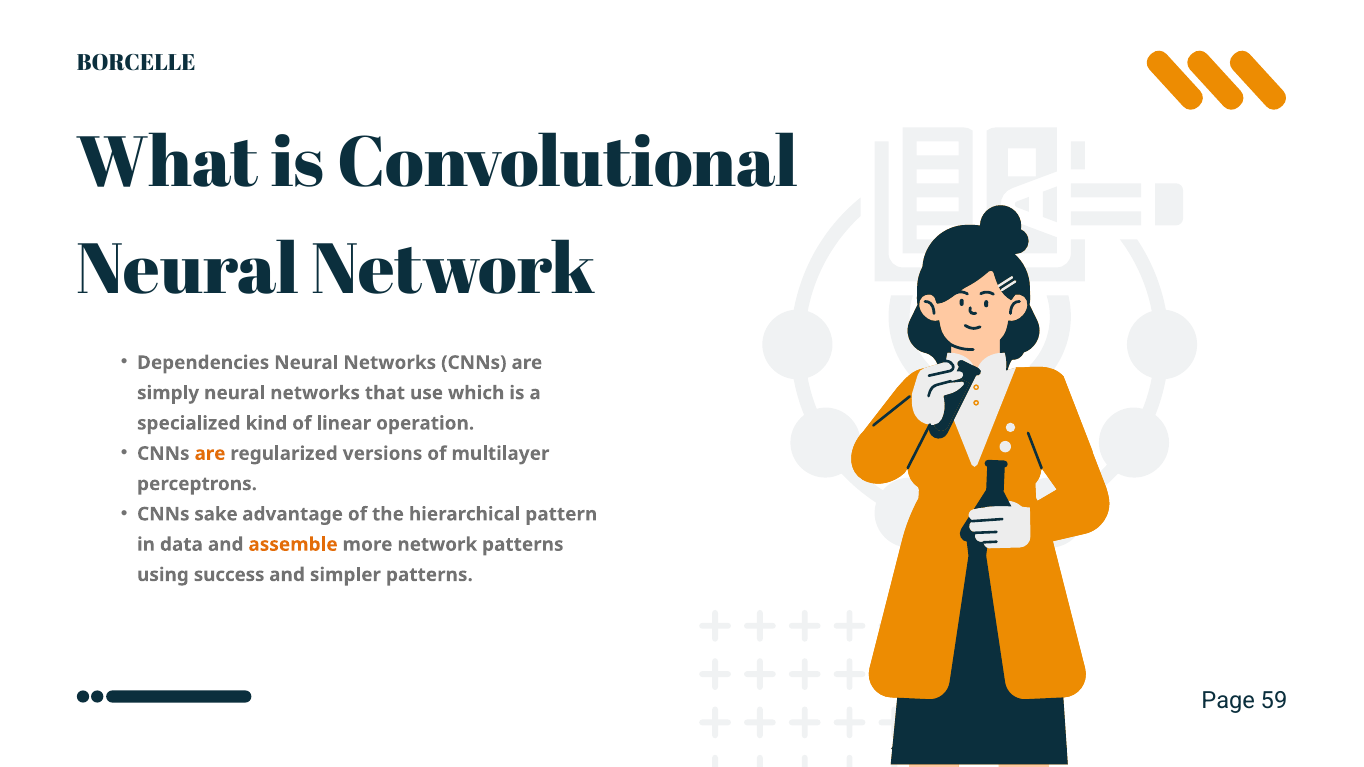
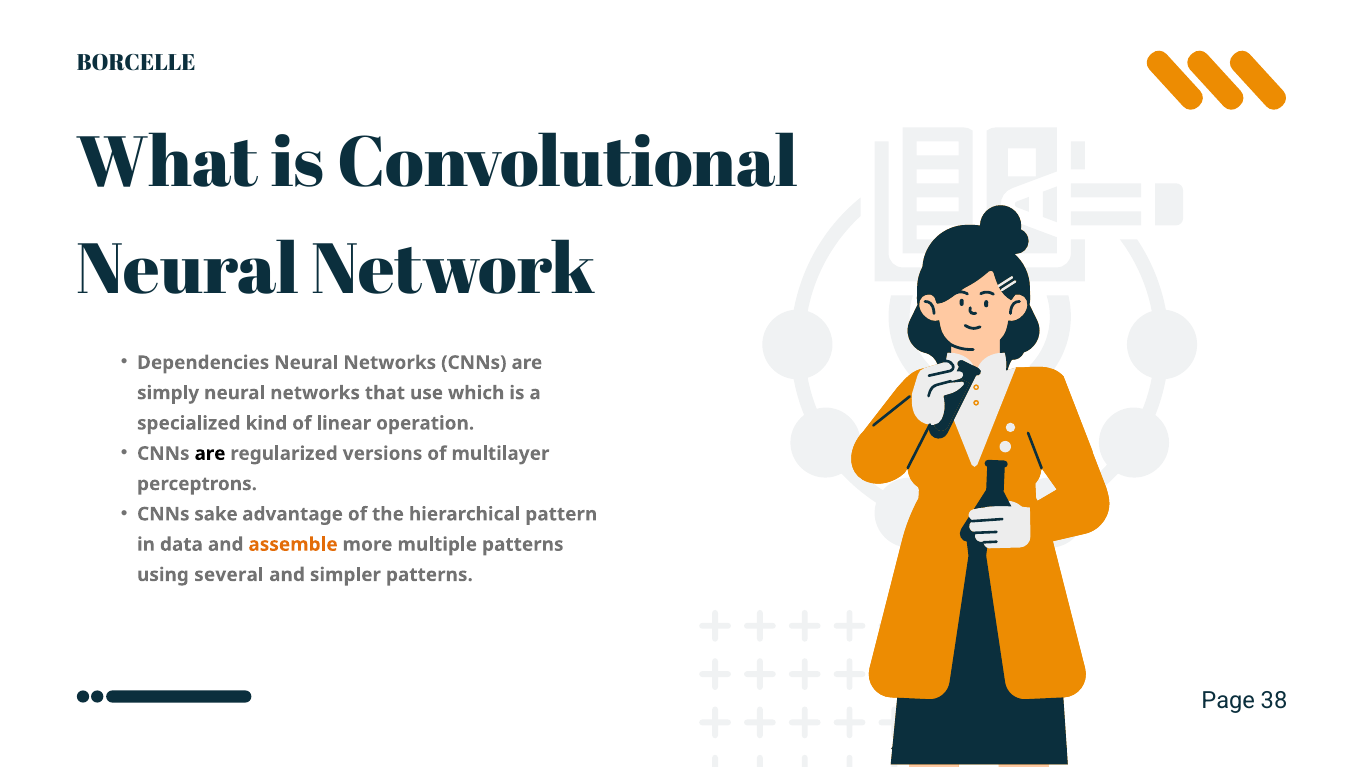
are at (210, 454) colour: orange -> black
more network: network -> multiple
success: success -> several
59: 59 -> 38
